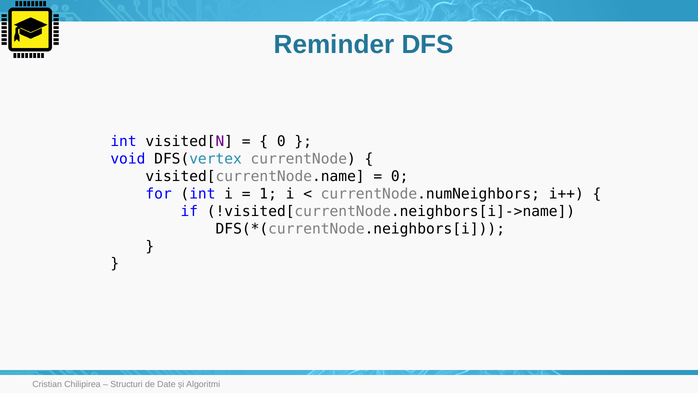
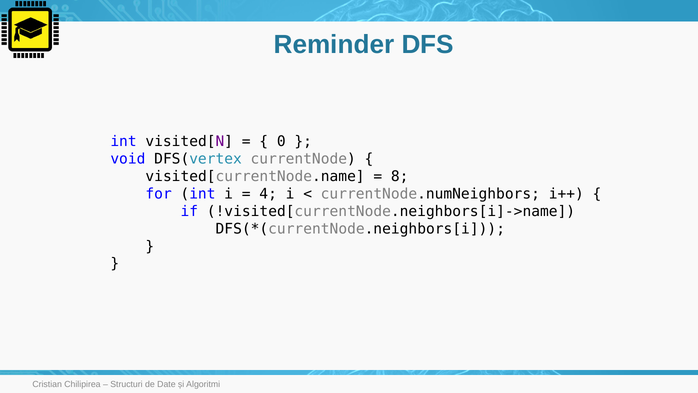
0 at (400, 176): 0 -> 8
1: 1 -> 4
